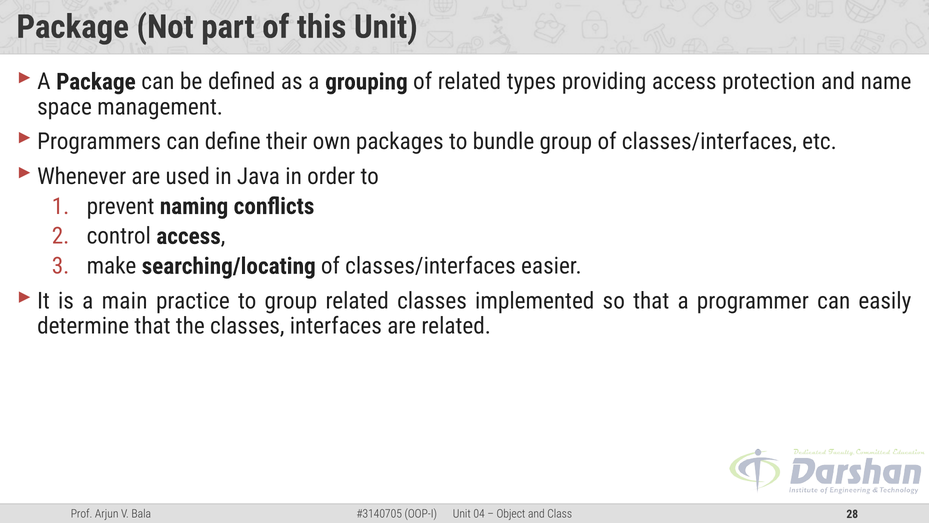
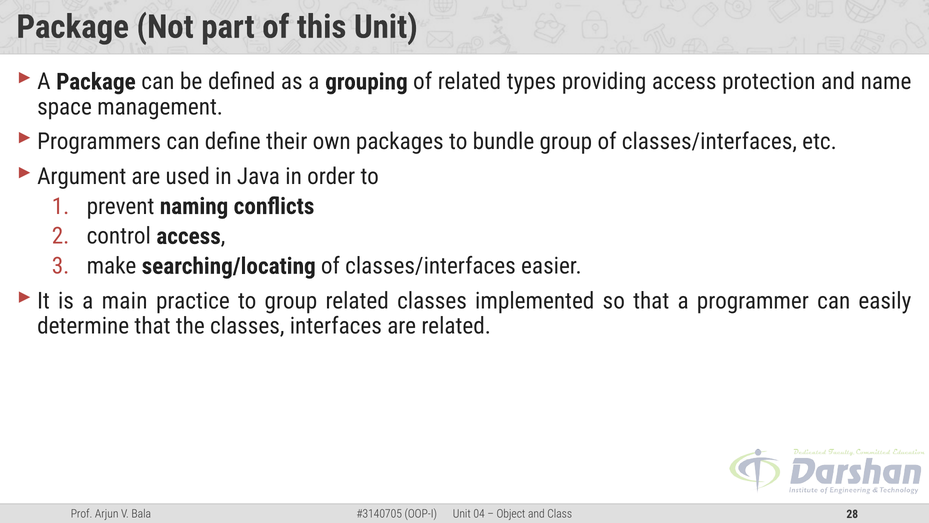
Whenever: Whenever -> Argument
